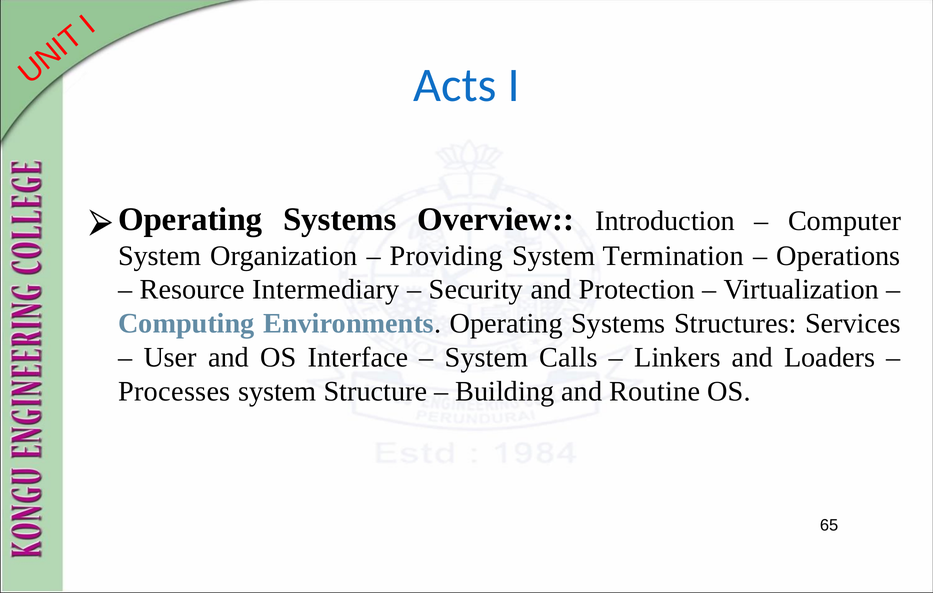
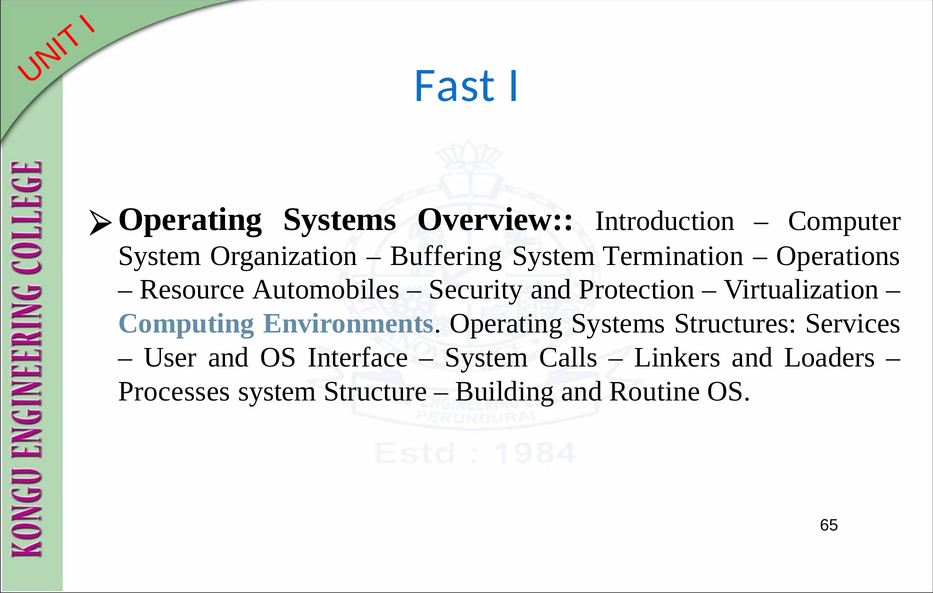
Acts: Acts -> Fast
Providing: Providing -> Buffering
Intermediary: Intermediary -> Automobiles
